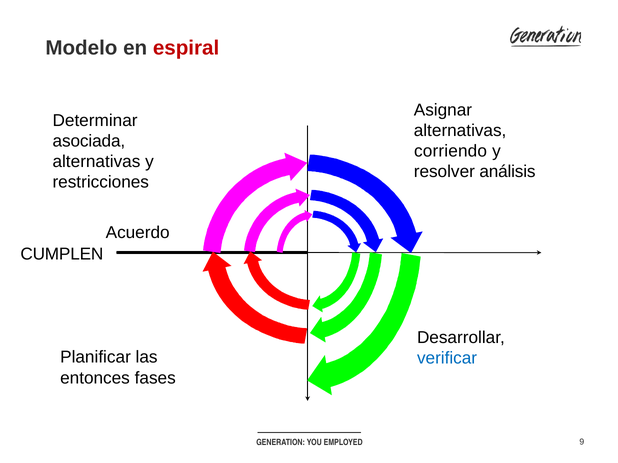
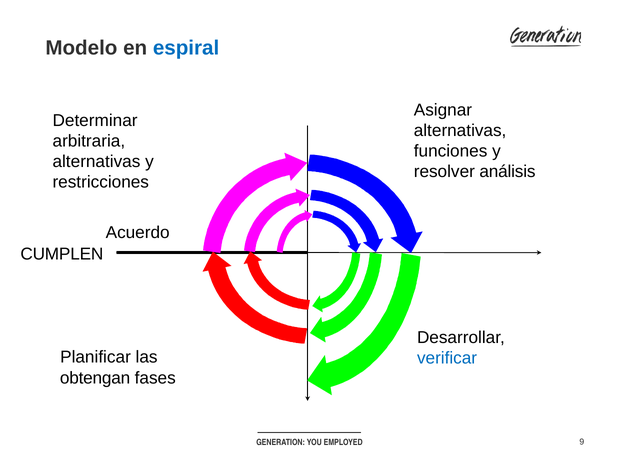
espiral colour: red -> blue
asociada: asociada -> arbitraria
corriendo: corriendo -> funciones
entonces: entonces -> obtengan
